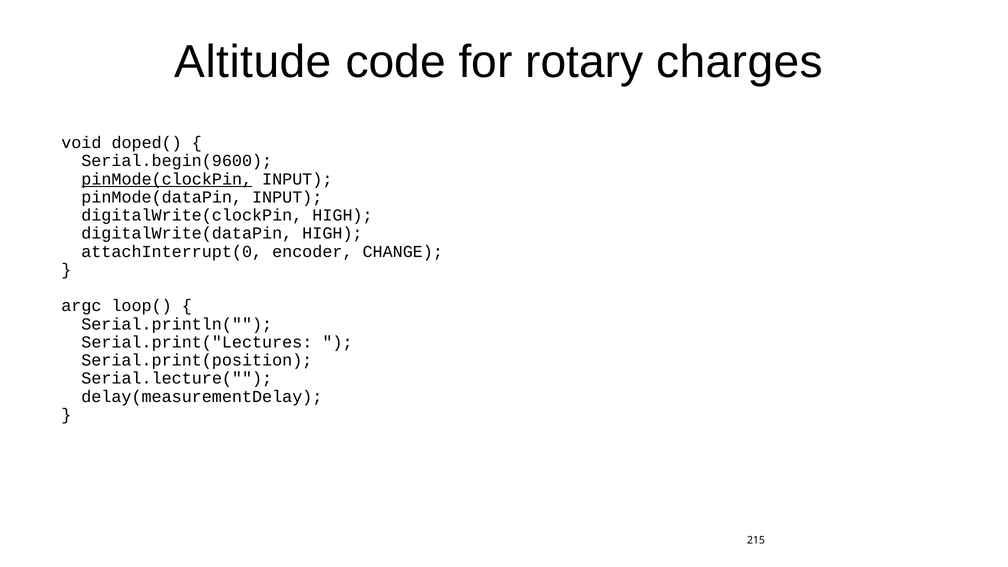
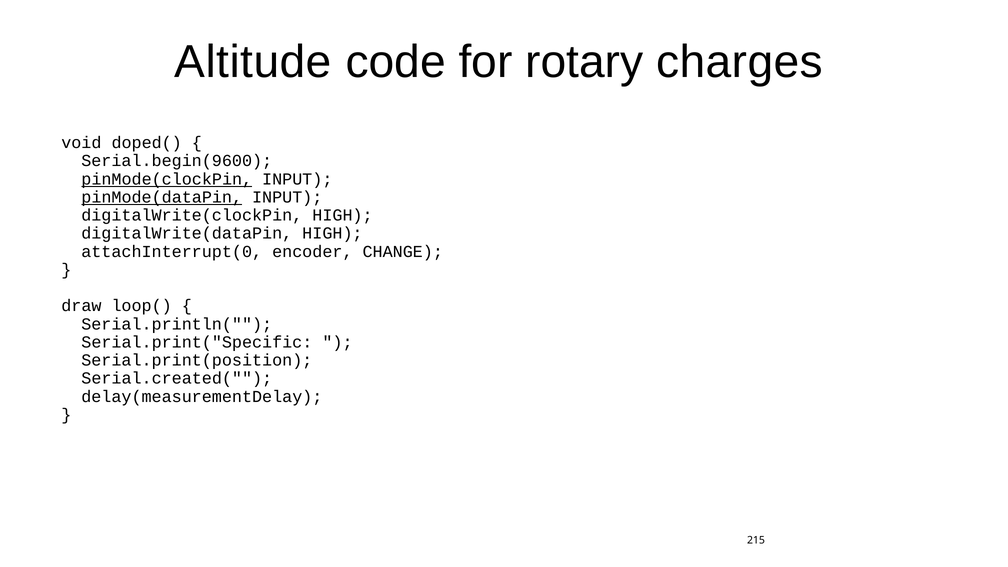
pinMode(dataPin underline: none -> present
argc: argc -> draw
Serial.print("Lectures: Serial.print("Lectures -> Serial.print("Specific
Serial.lecture(: Serial.lecture( -> Serial.created(
